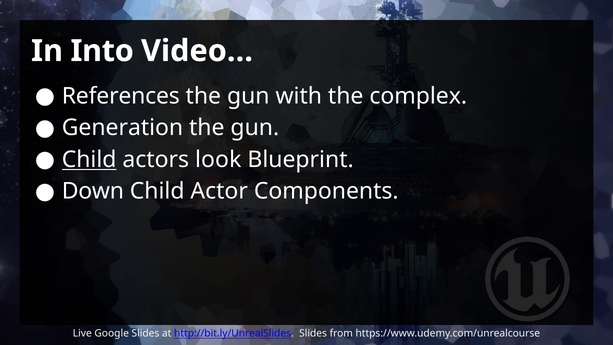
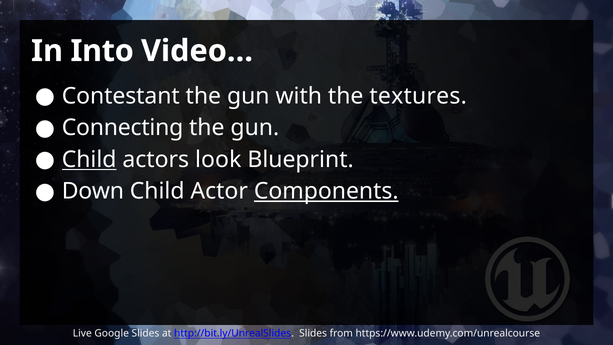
References: References -> Contestant
complex: complex -> textures
Generation: Generation -> Connecting
Components underline: none -> present
